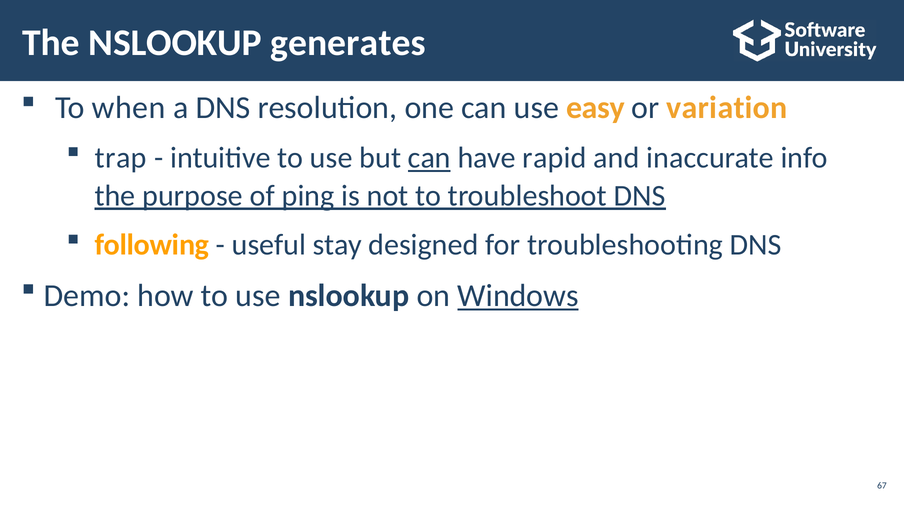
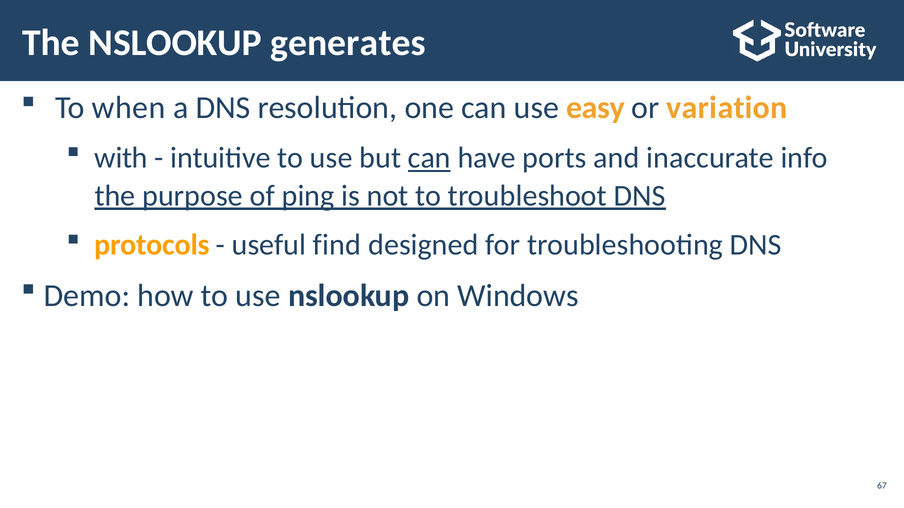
trap: trap -> with
rapid: rapid -> ports
following: following -> protocols
stay: stay -> find
Windows underline: present -> none
